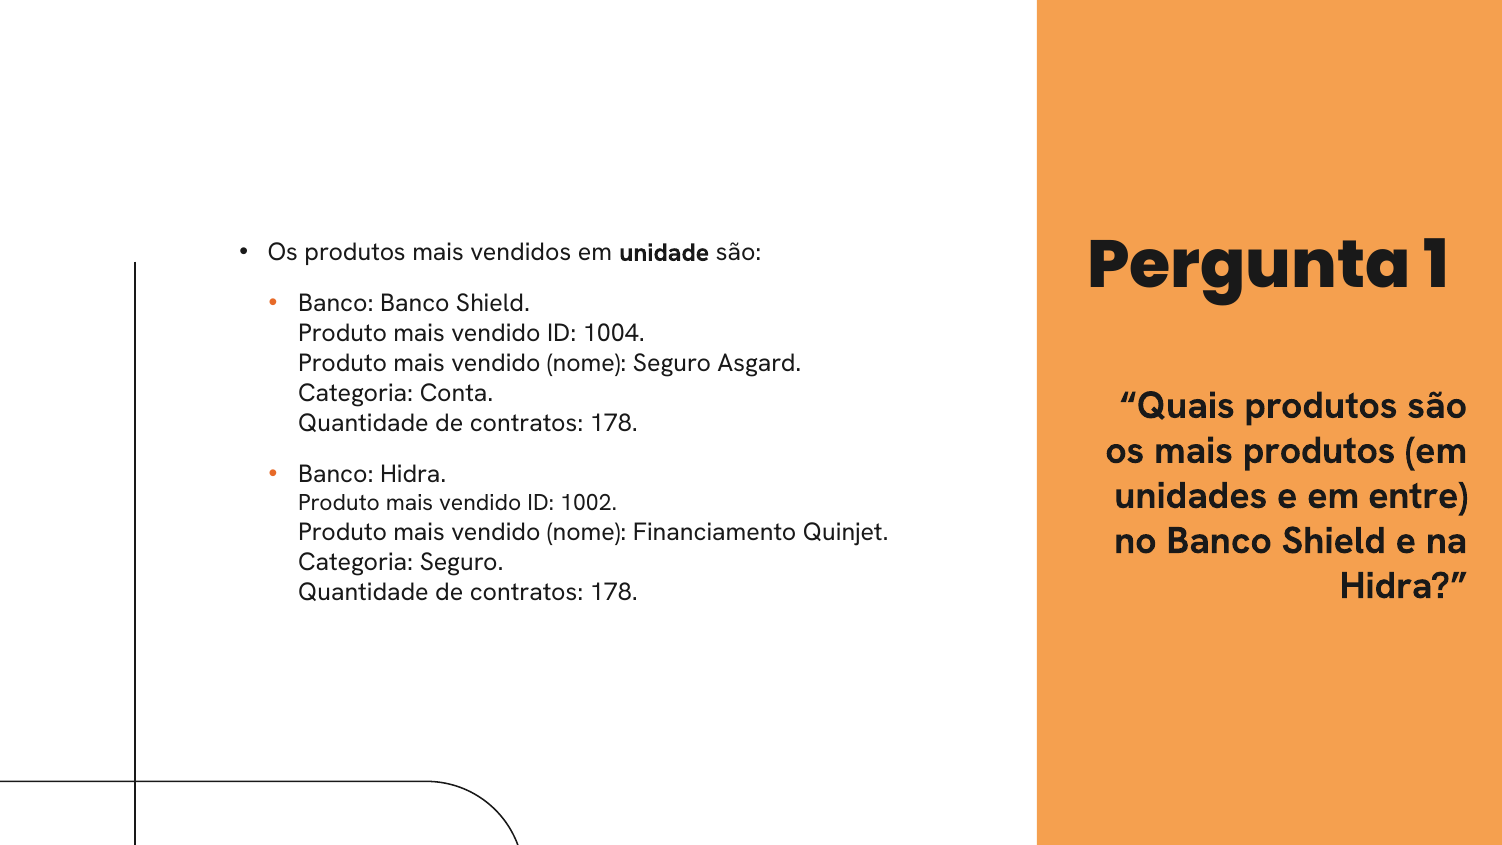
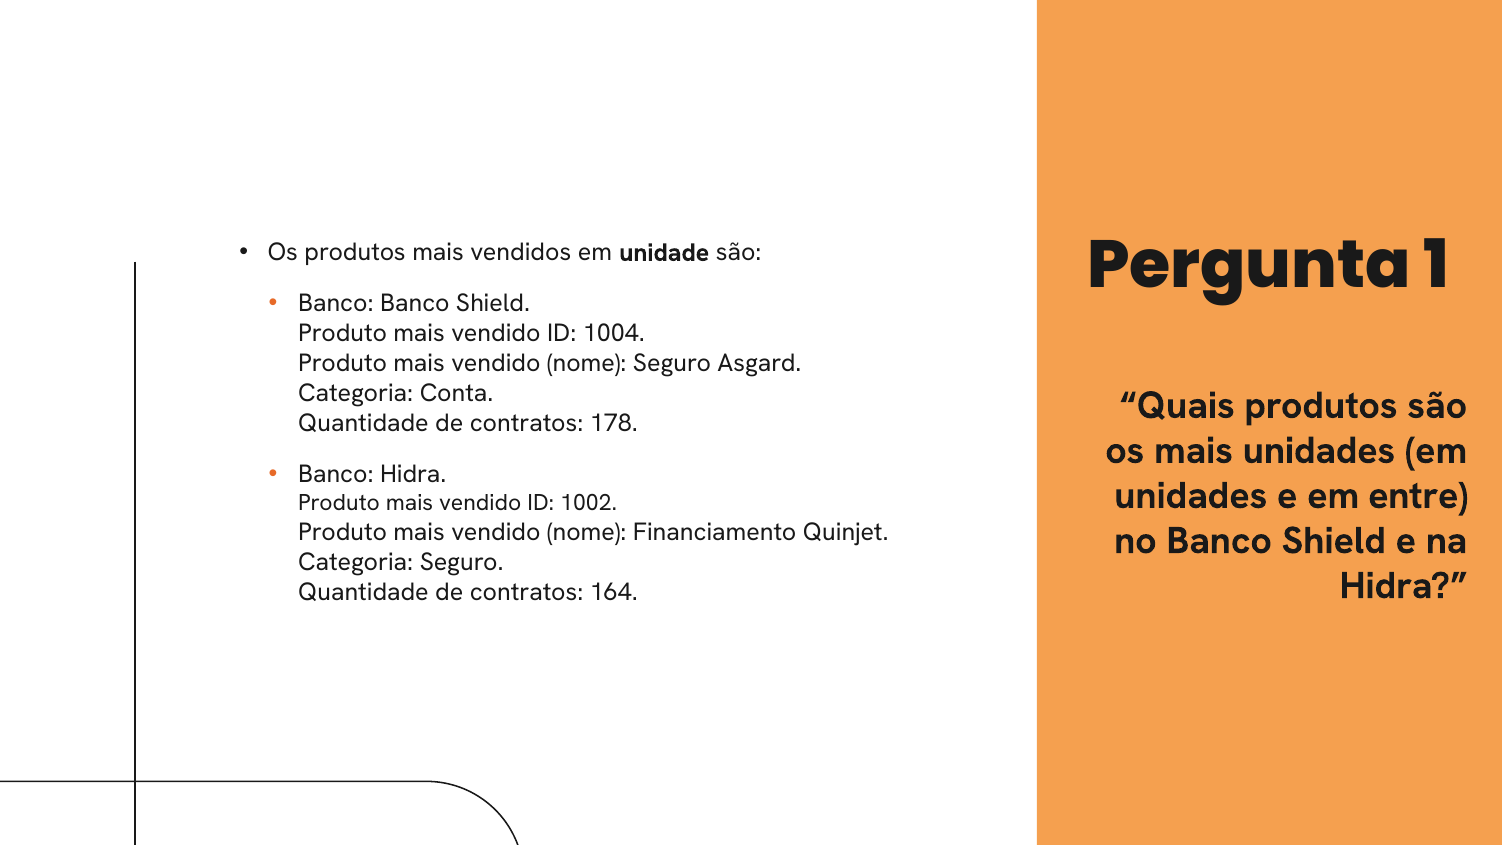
mais produtos: produtos -> unidades
178 at (614, 592): 178 -> 164
